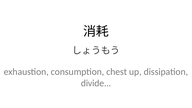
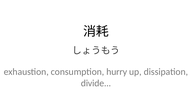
chest: chest -> hurry
